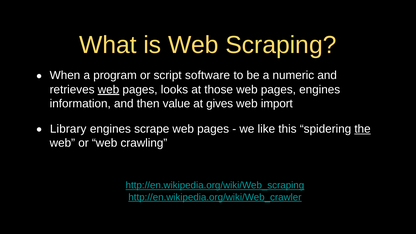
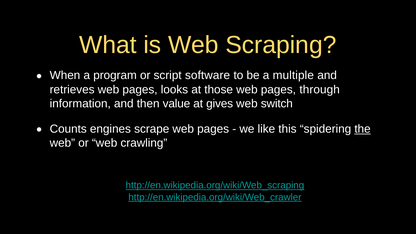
numeric: numeric -> multiple
web at (109, 89) underline: present -> none
pages engines: engines -> through
import: import -> switch
Library: Library -> Counts
